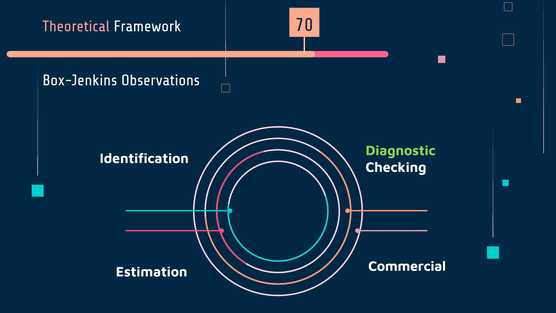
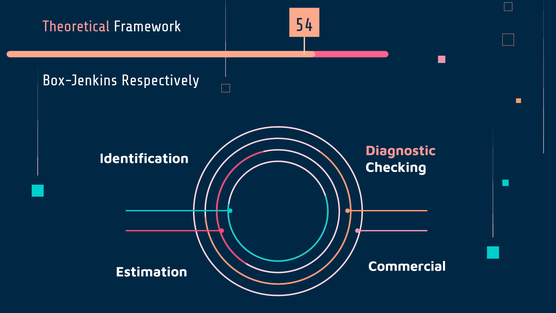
70: 70 -> 54
Observations: Observations -> Respectively
Diagnostic colour: light green -> pink
